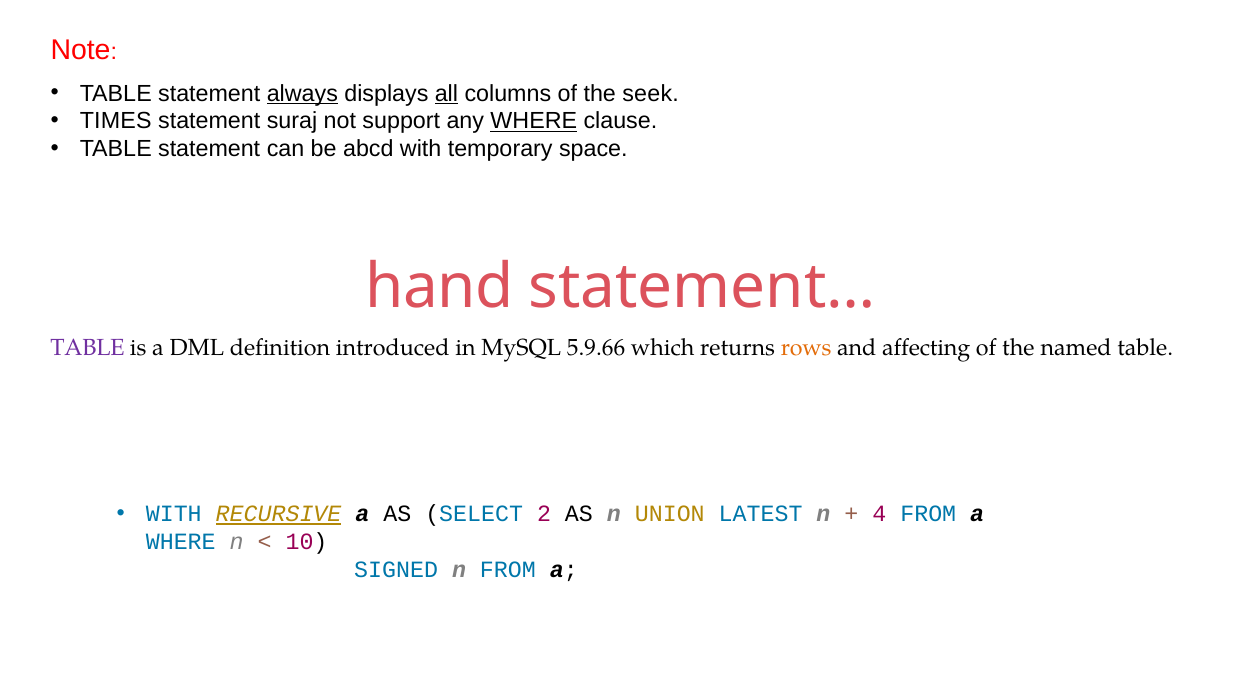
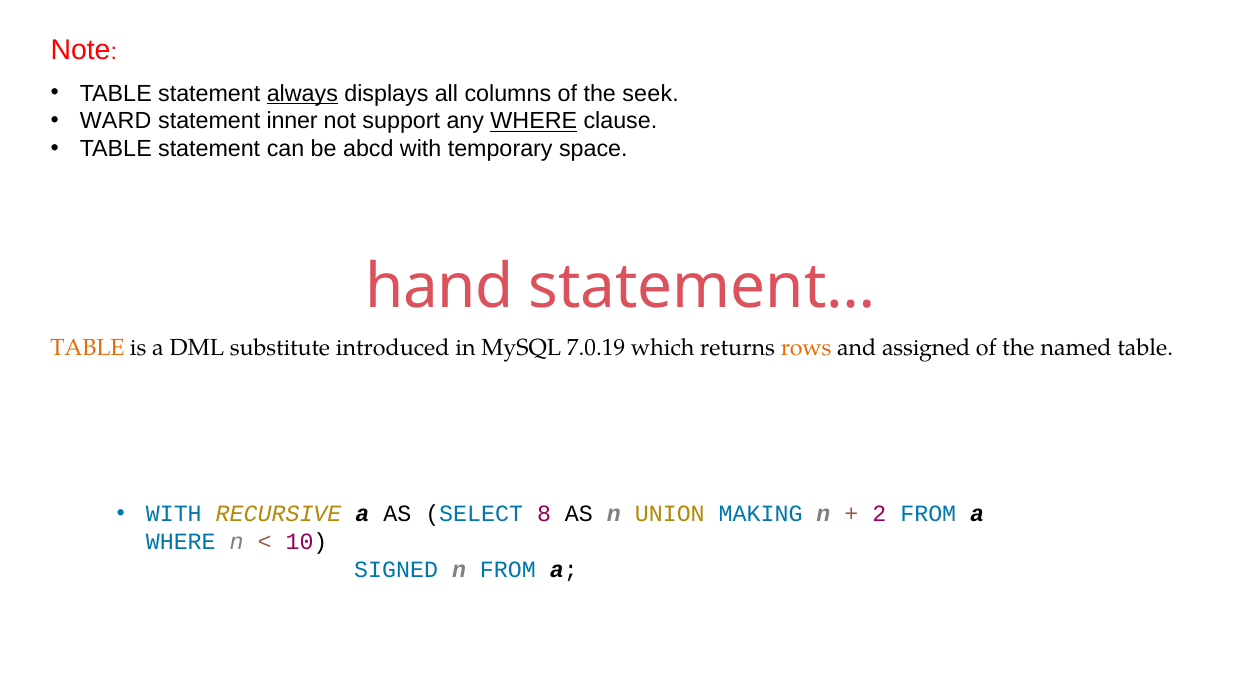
all underline: present -> none
TIMES: TIMES -> WARD
suraj: suraj -> inner
TABLE at (87, 347) colour: purple -> orange
definition: definition -> substitute
5.9.66: 5.9.66 -> 7.0.19
affecting: affecting -> assigned
RECURSIVE underline: present -> none
2: 2 -> 8
LATEST: LATEST -> MAKING
4: 4 -> 2
